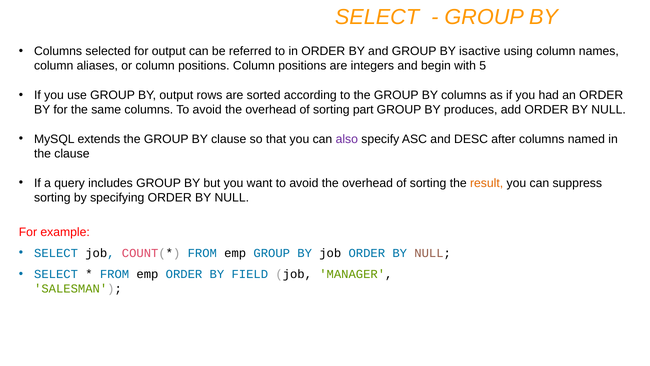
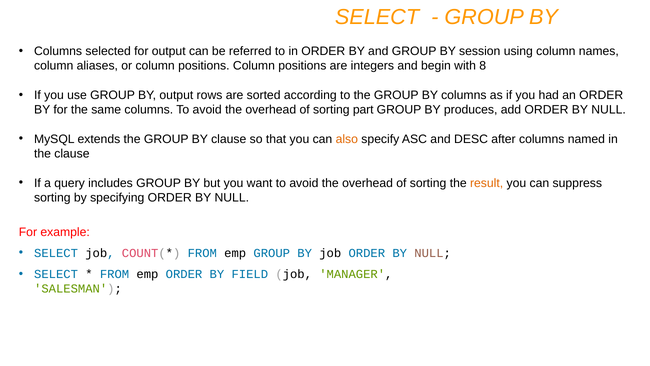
isactive: isactive -> session
5: 5 -> 8
also colour: purple -> orange
